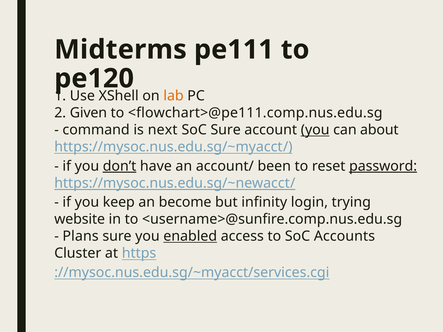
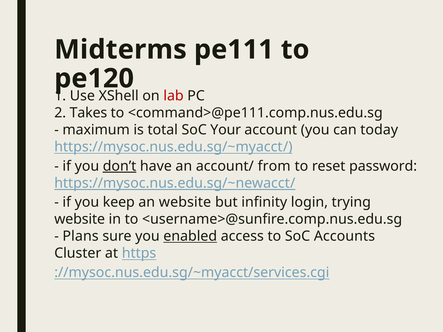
lab colour: orange -> red
Given: Given -> Takes
<flowchart>@pe111.comp.nus.edu.sg: <flowchart>@pe111.comp.nus.edu.sg -> <command>@pe111.comp.nus.edu.sg
command: command -> maximum
next: next -> total
SoC Sure: Sure -> Your
you at (315, 130) underline: present -> none
about: about -> today
been: been -> from
password underline: present -> none
an become: become -> website
